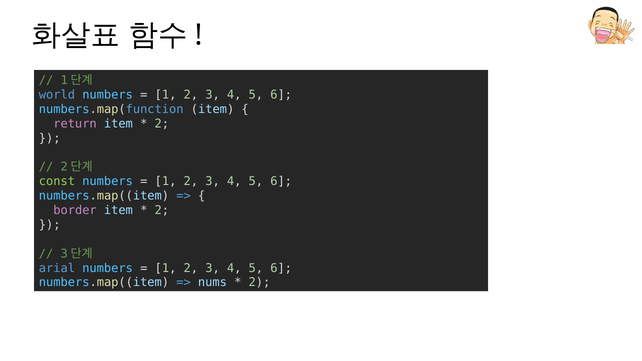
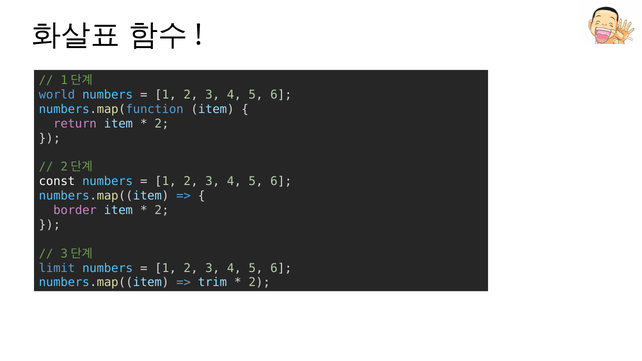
const colour: light green -> white
arial: arial -> limit
nums: nums -> trim
